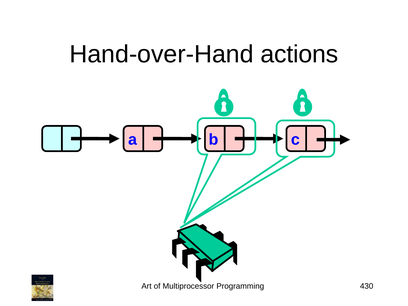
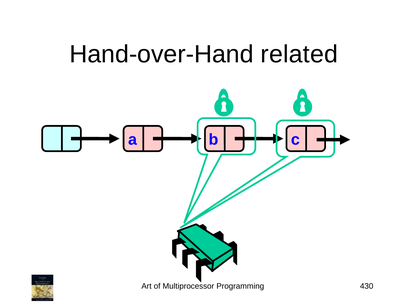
actions: actions -> related
